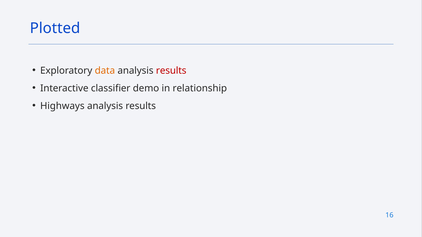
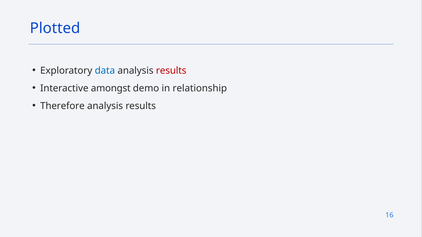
data colour: orange -> blue
classifier: classifier -> amongst
Highways: Highways -> Therefore
